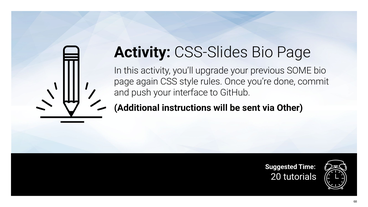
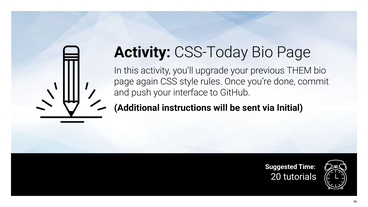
CSS-Slides: CSS-Slides -> CSS-Today
SOME: SOME -> THEM
Other: Other -> Initial
